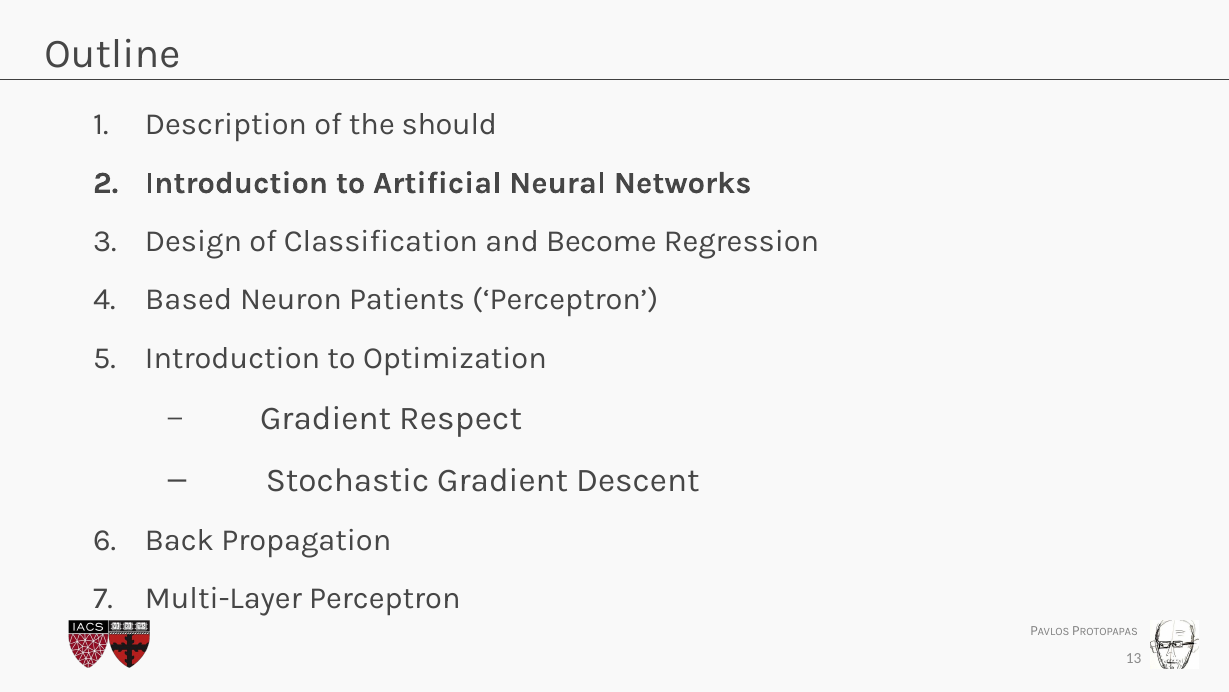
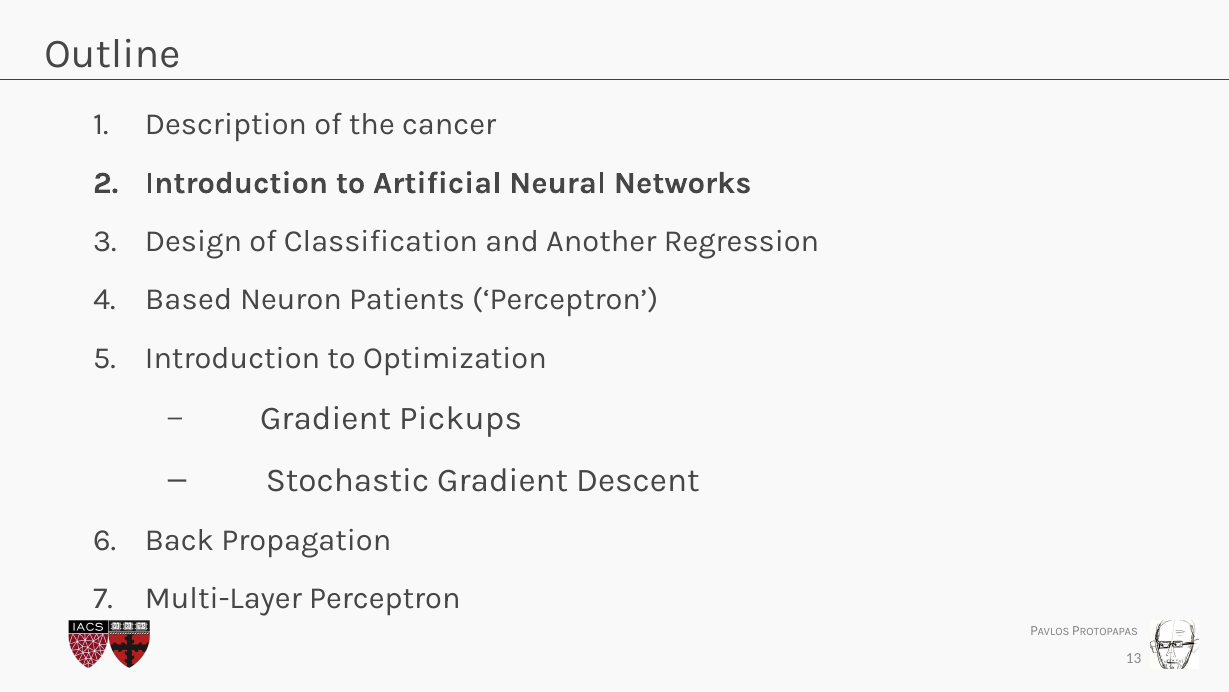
should: should -> cancer
Become: Become -> Another
Respect: Respect -> Pickups
